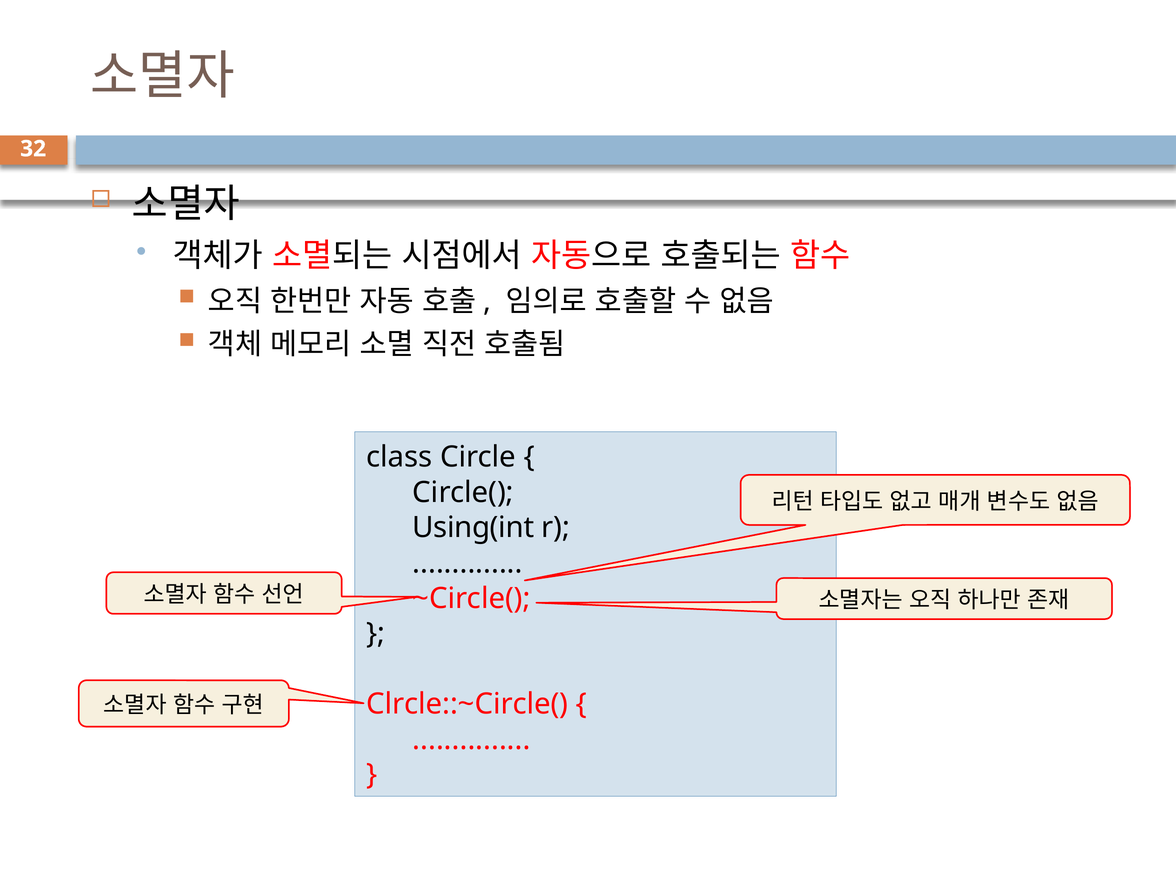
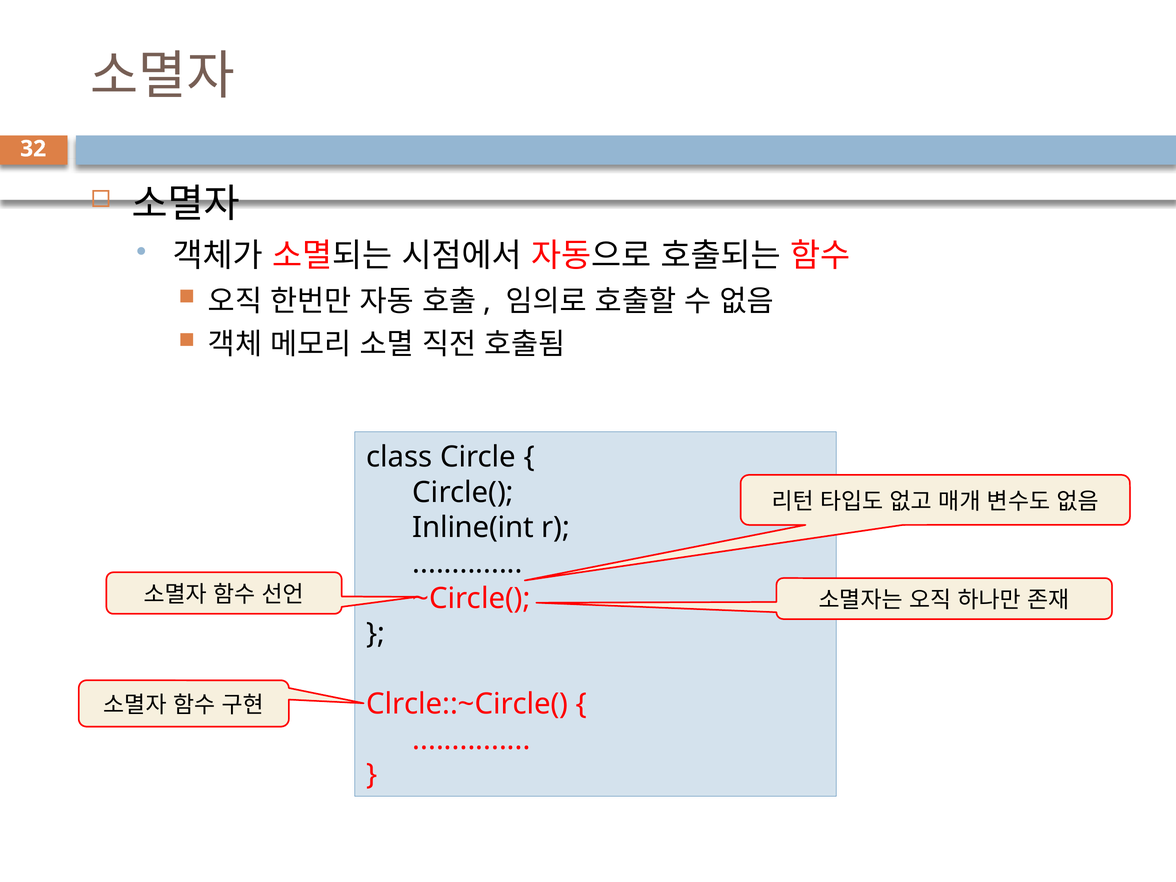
Using(int: Using(int -> Inline(int
